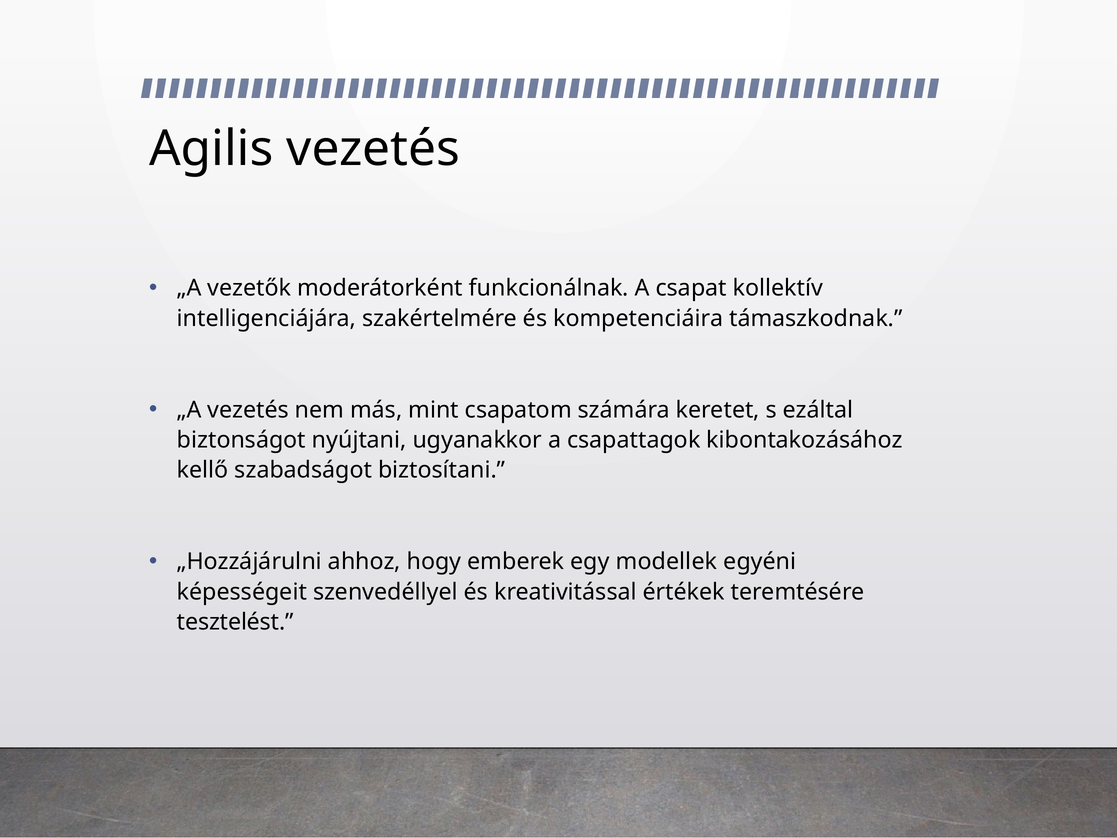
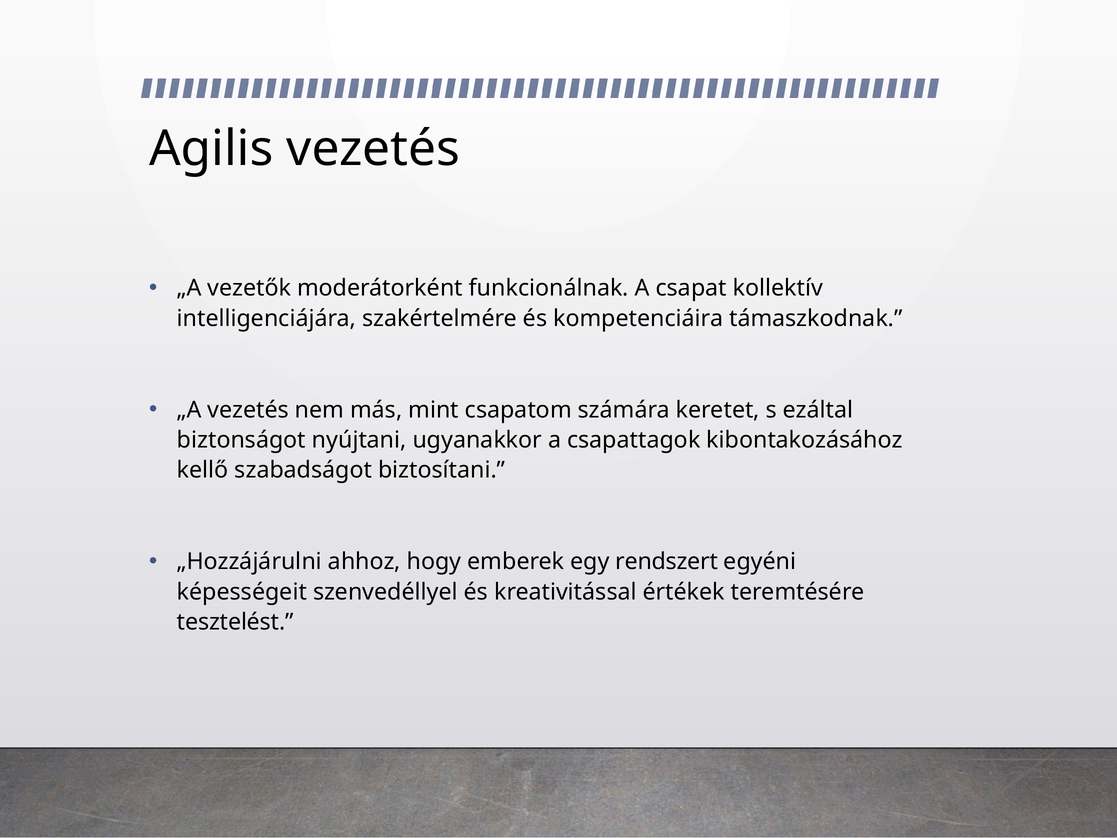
modellek: modellek -> rendszert
